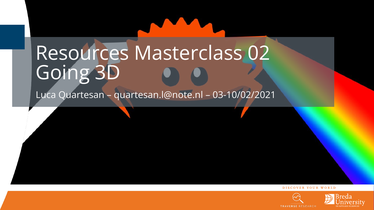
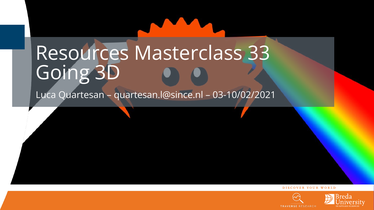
02: 02 -> 33
quartesan.l@note.nl: quartesan.l@note.nl -> quartesan.l@since.nl
